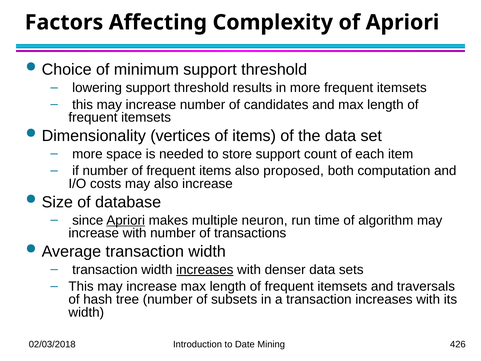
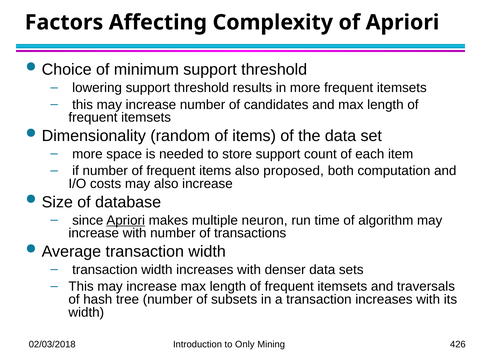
vertices: vertices -> random
increases at (205, 270) underline: present -> none
Date: Date -> Only
